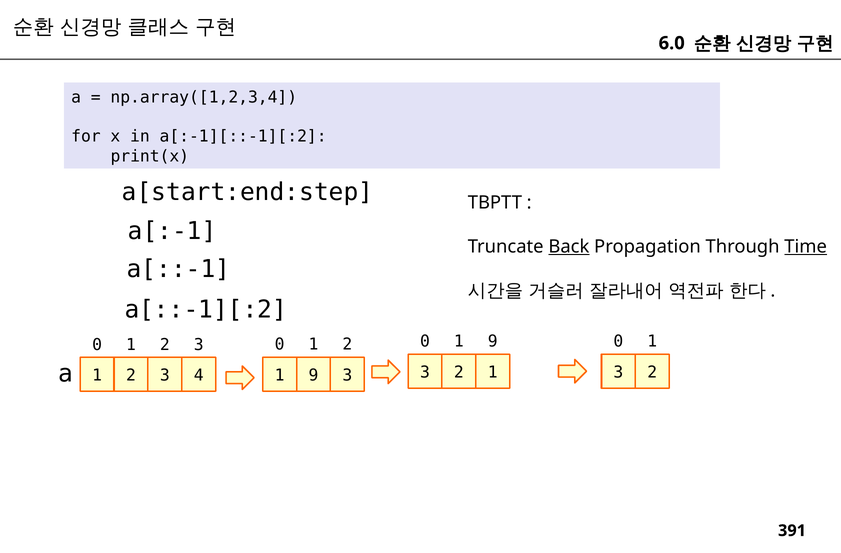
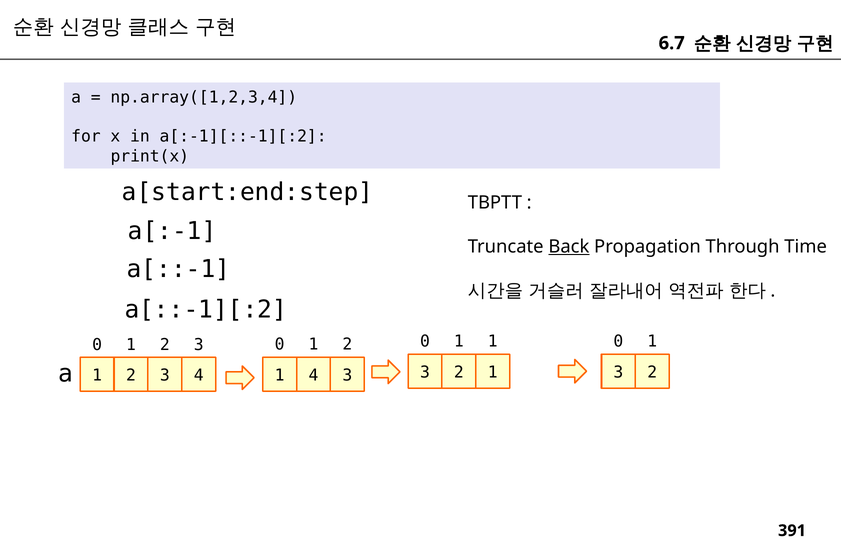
6.0: 6.0 -> 6.7
Time underline: present -> none
9 at (493, 341): 9 -> 1
9 at (314, 375): 9 -> 4
